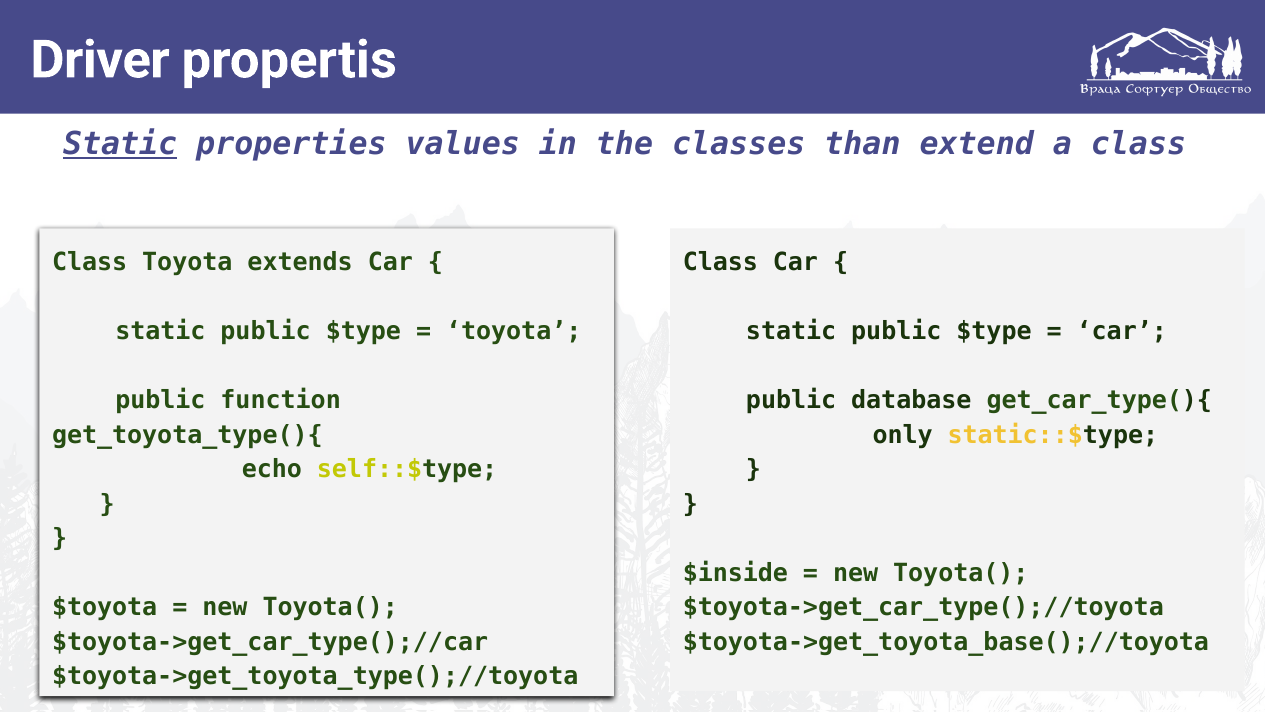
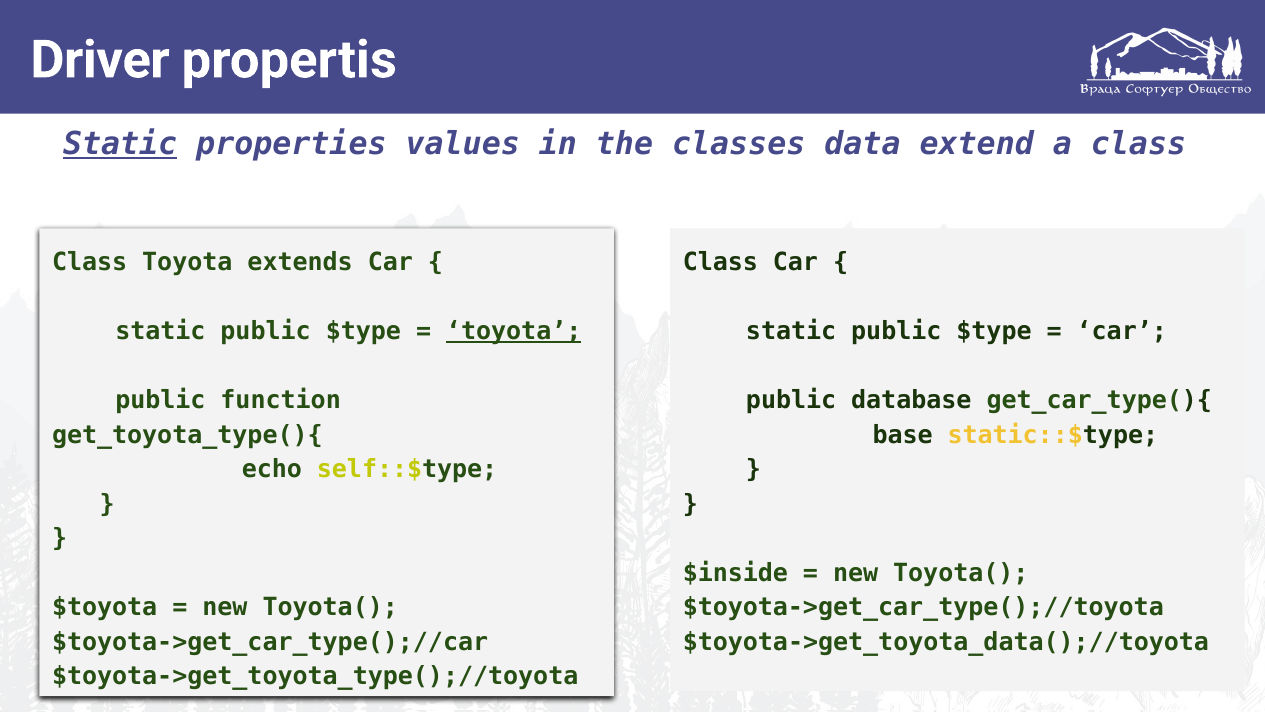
than: than -> data
toyota at (514, 331) underline: none -> present
only: only -> base
$toyota->get_toyota_base();//toyota: $toyota->get_toyota_base();//toyota -> $toyota->get_toyota_data();//toyota
